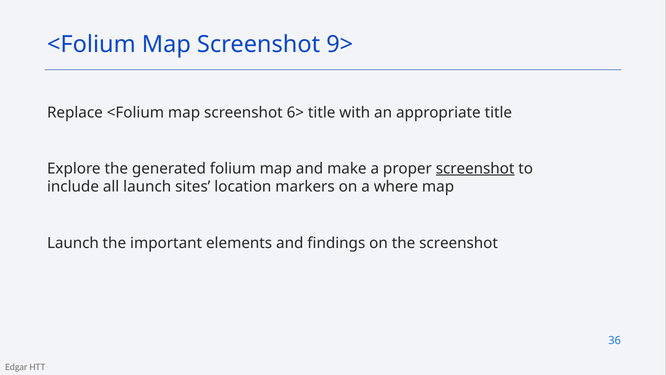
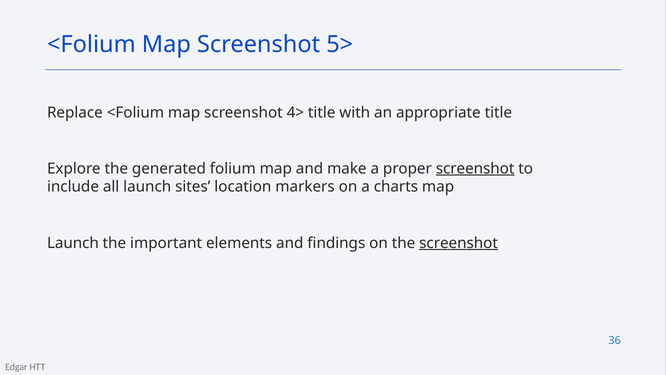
9>: 9> -> 5>
6>: 6> -> 4>
where: where -> charts
screenshot at (459, 243) underline: none -> present
